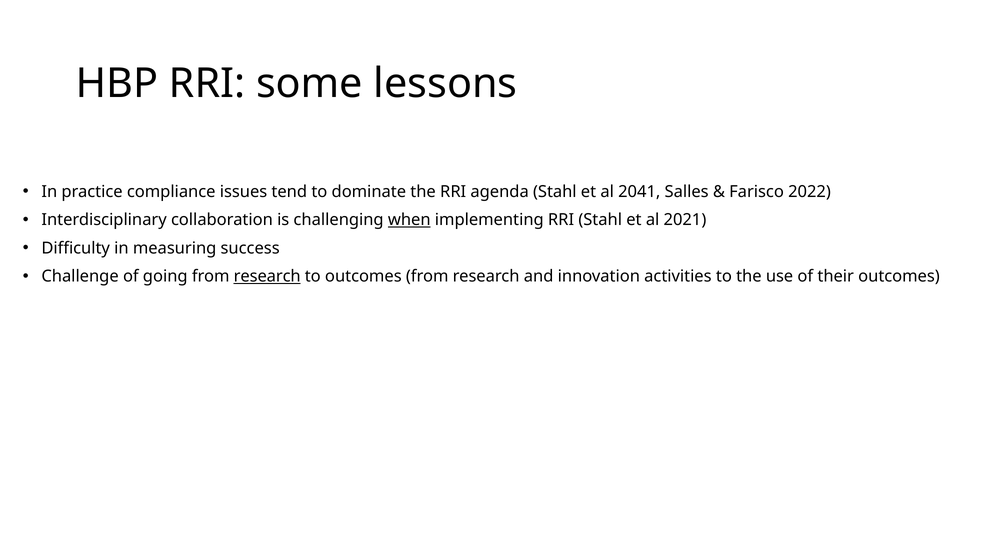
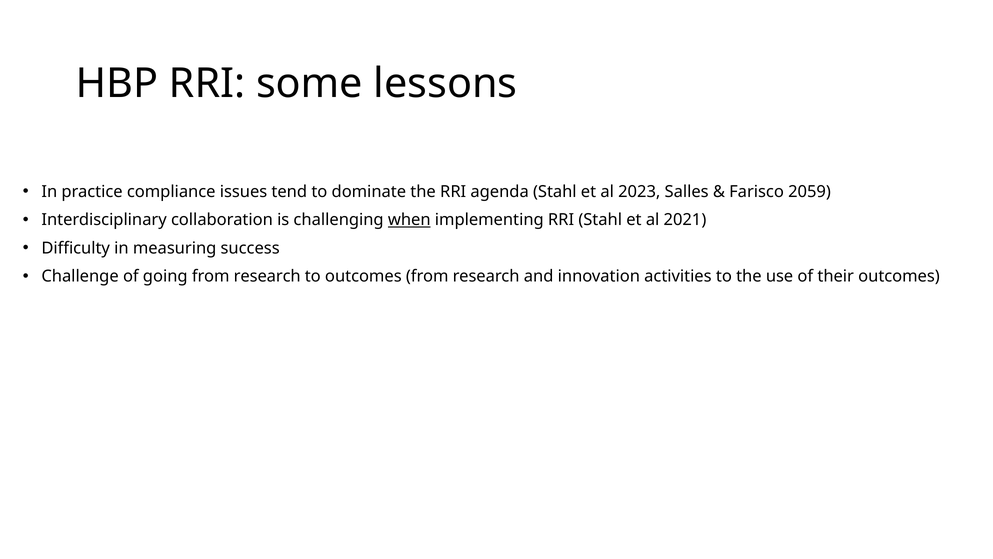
2041: 2041 -> 2023
2022: 2022 -> 2059
research at (267, 276) underline: present -> none
